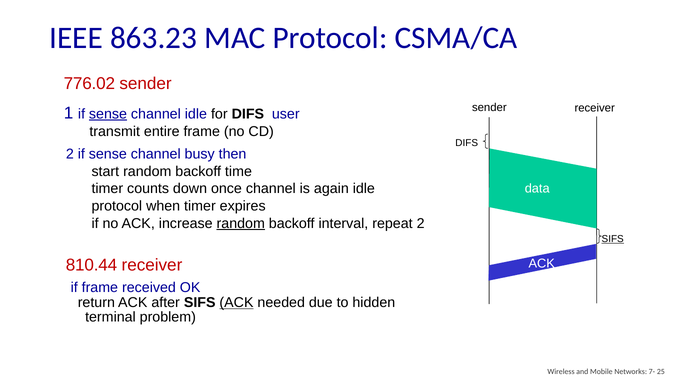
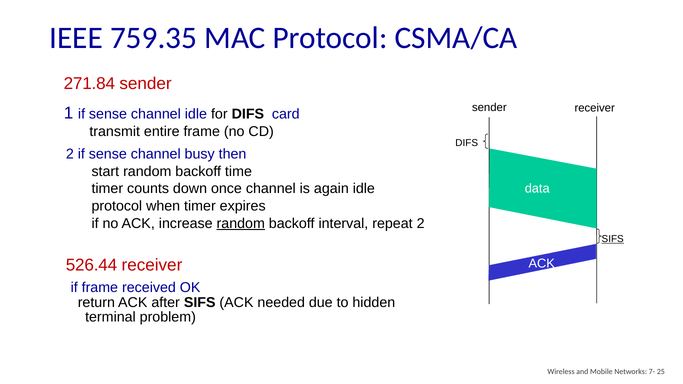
863.23: 863.23 -> 759.35
776.02: 776.02 -> 271.84
sense at (108, 114) underline: present -> none
user: user -> card
810.44: 810.44 -> 526.44
ACK at (236, 303) underline: present -> none
